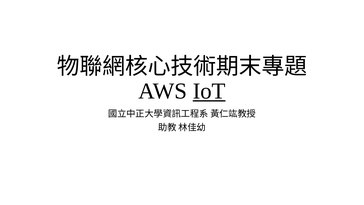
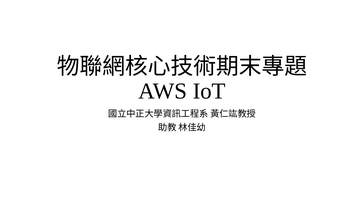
IoT underline: present -> none
